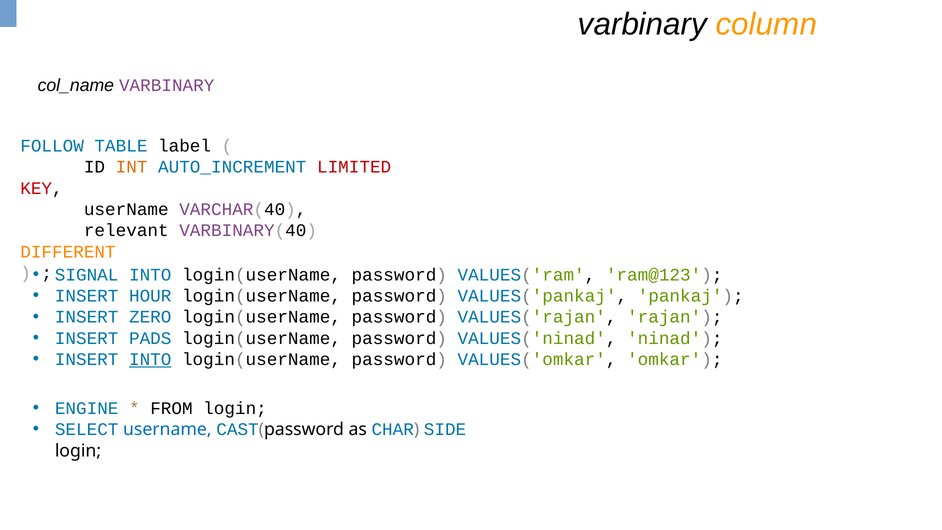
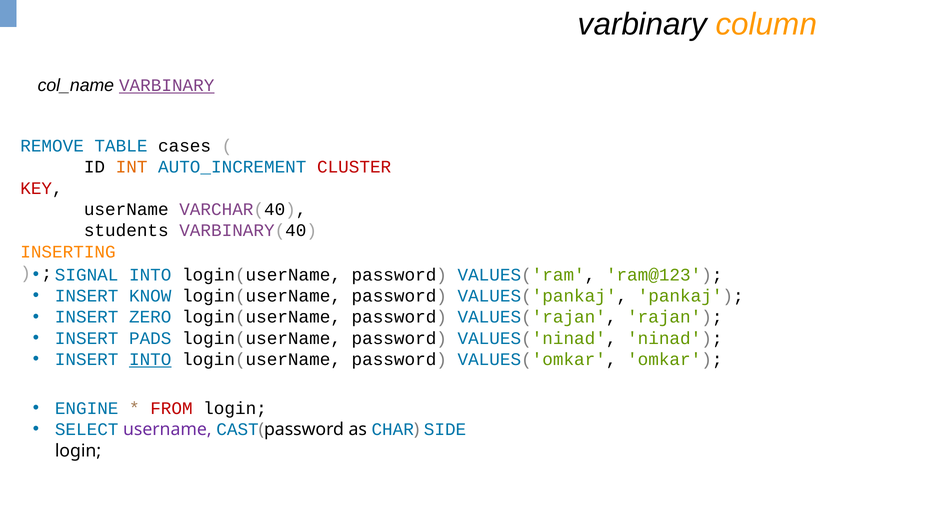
VARBINARY at (167, 85) underline: none -> present
FOLLOW: FOLLOW -> REMOVE
label: label -> cases
LIMITED: LIMITED -> CLUSTER
relevant: relevant -> students
DIFFERENT: DIFFERENT -> INSERTING
HOUR: HOUR -> KNOW
FROM colour: black -> red
username at (167, 429) colour: blue -> purple
